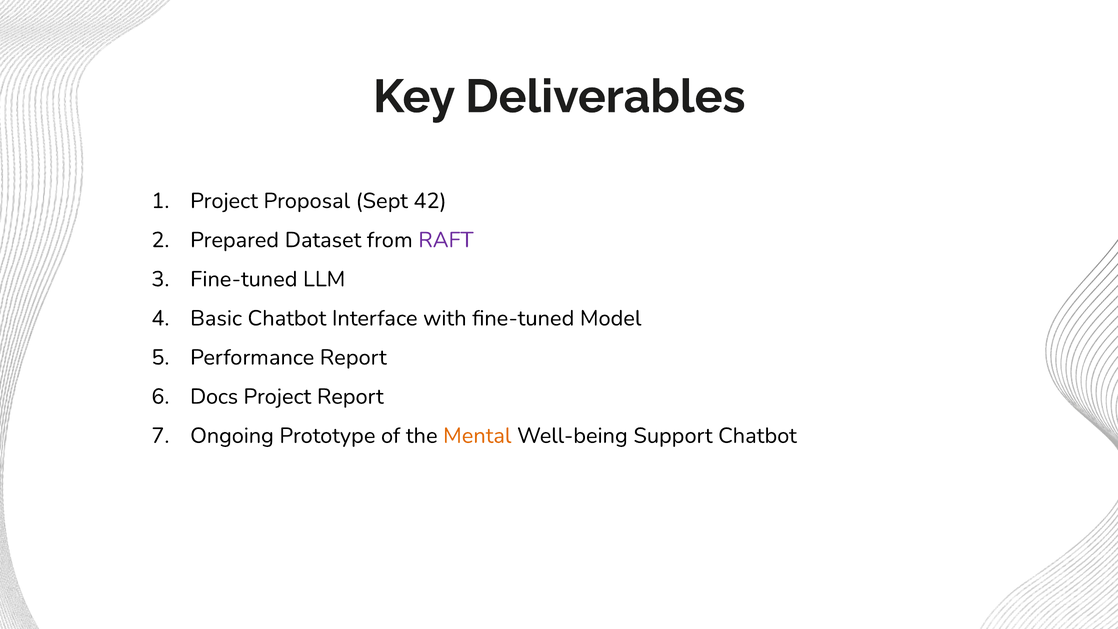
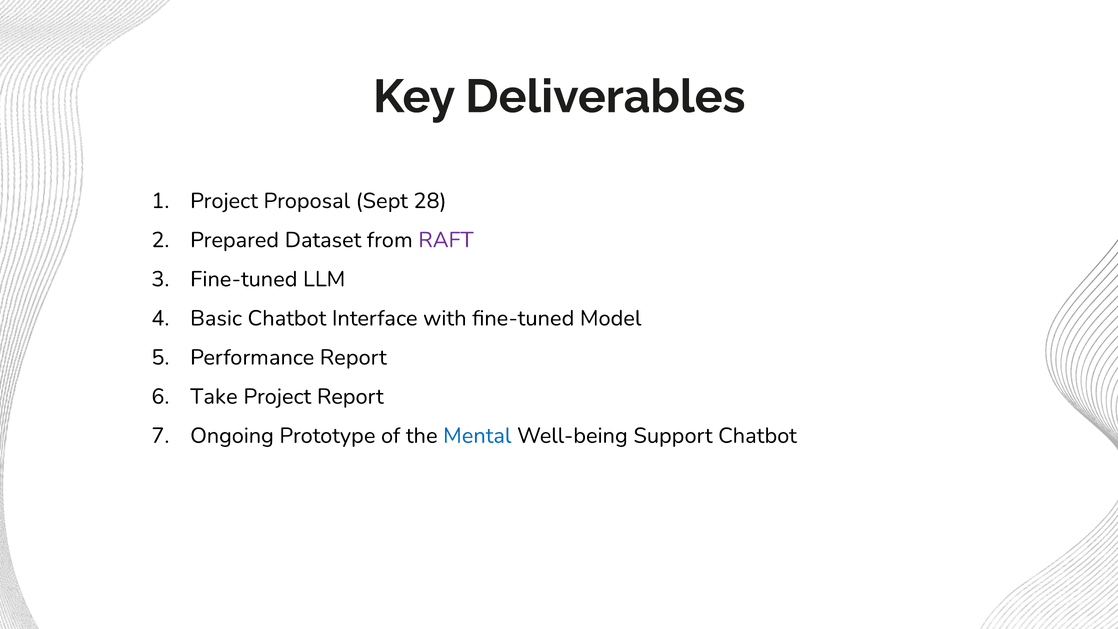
42: 42 -> 28
Docs: Docs -> Take
Mental colour: orange -> blue
